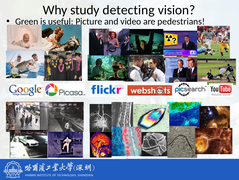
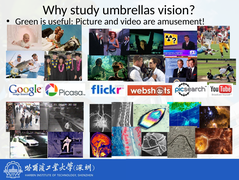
detecting: detecting -> umbrellas
pedestrians: pedestrians -> amusement
